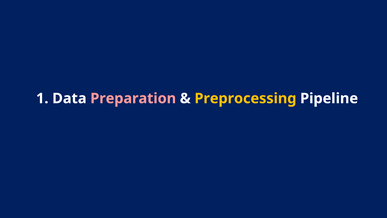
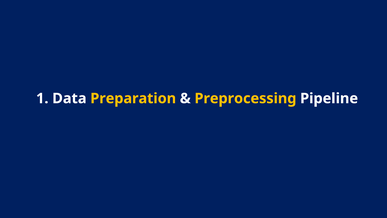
Preparation colour: pink -> yellow
